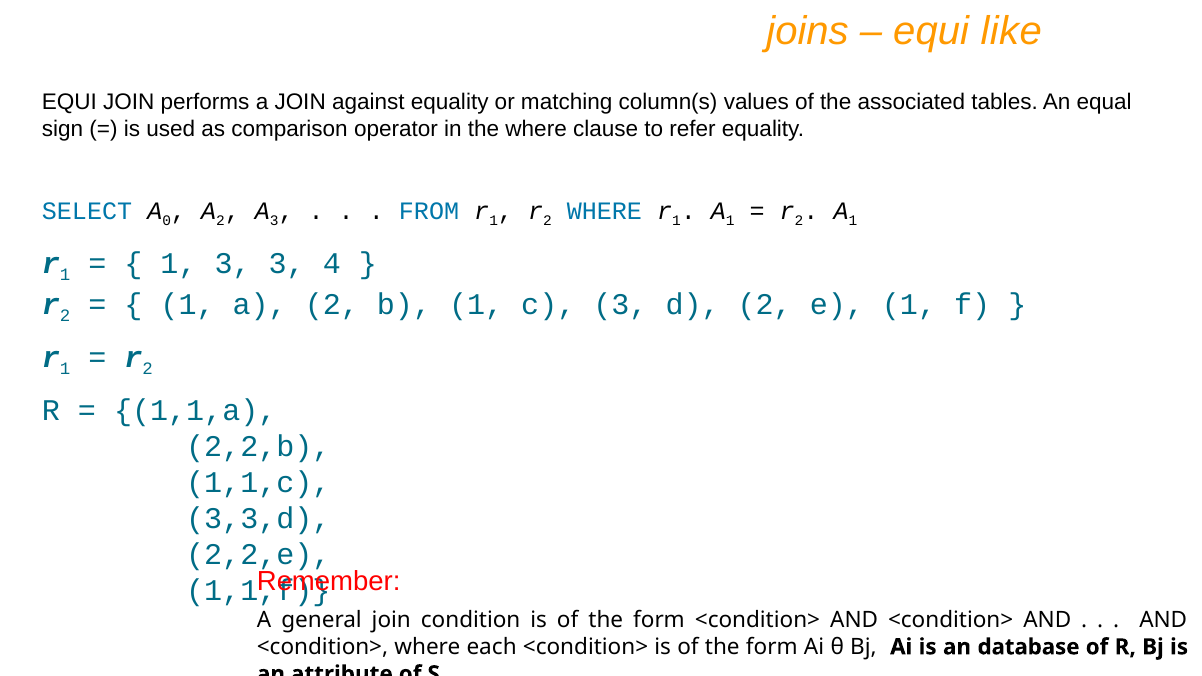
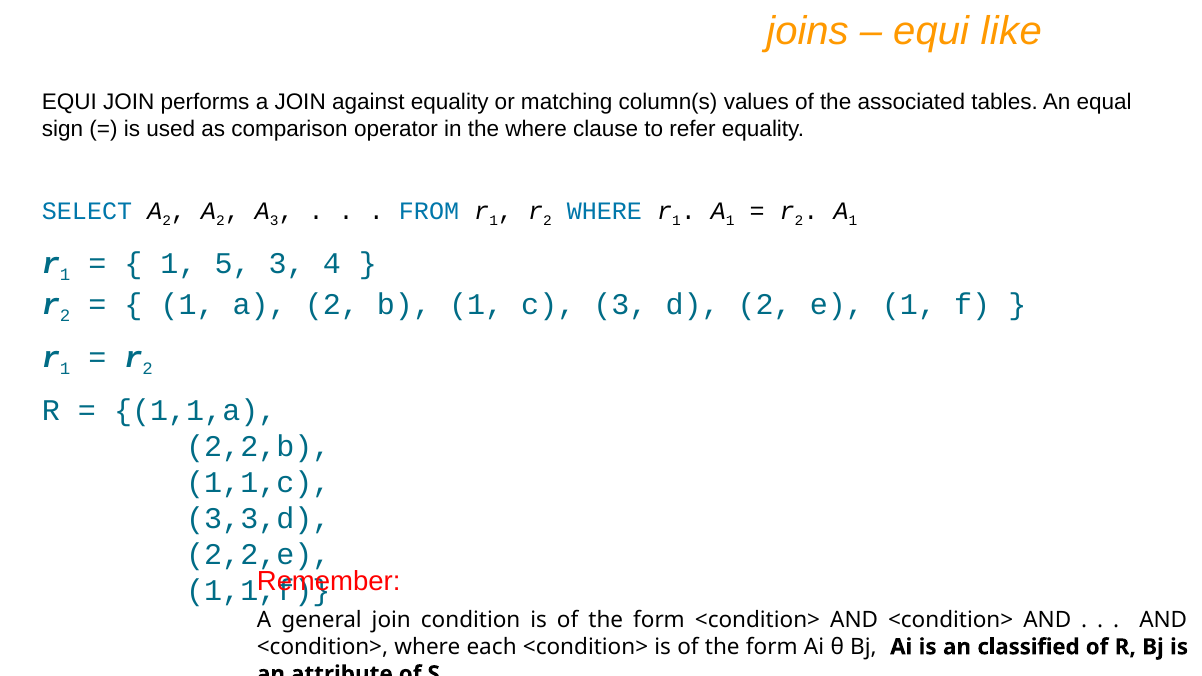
SELECT A 0: 0 -> 2
1 3: 3 -> 5
database: database -> classified
